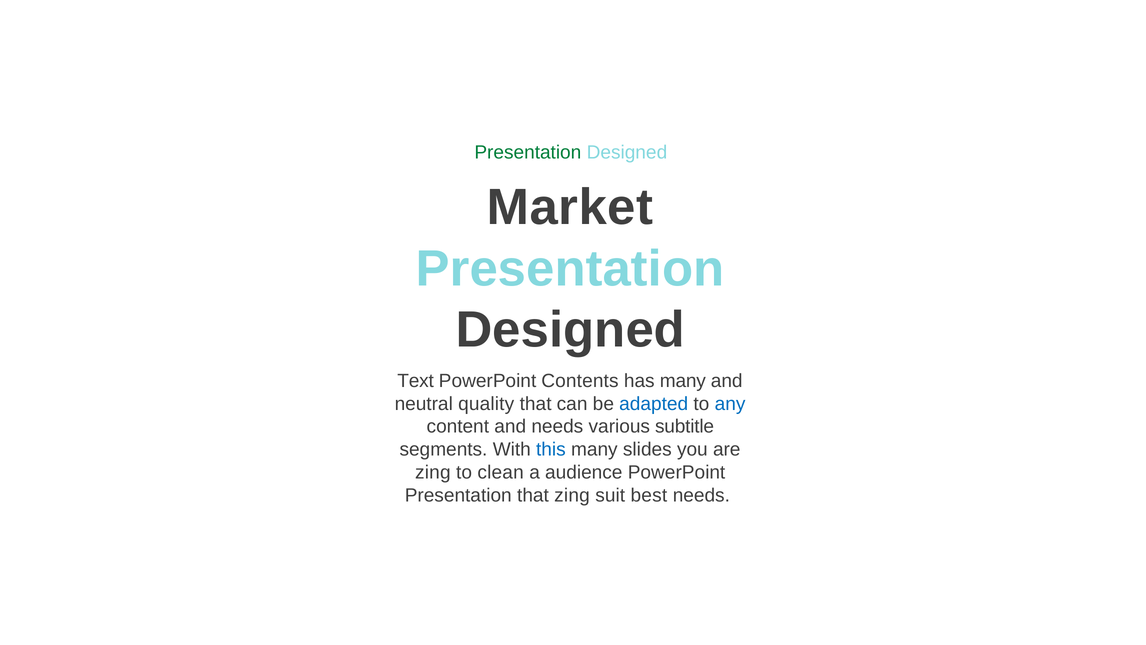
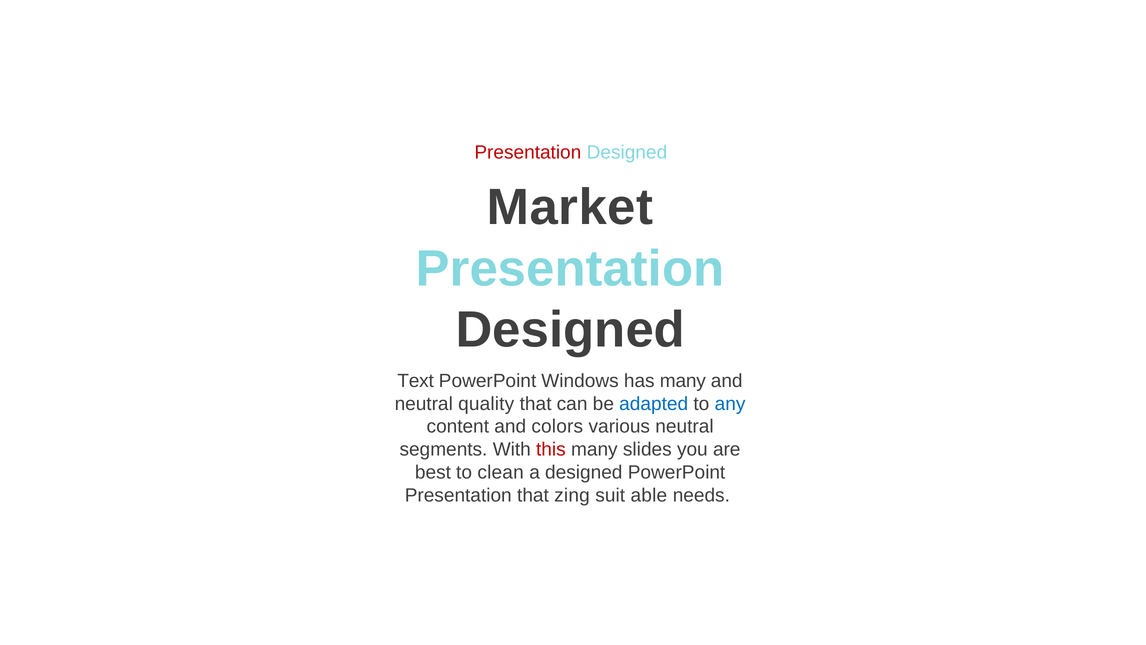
Presentation at (528, 153) colour: green -> red
Contents: Contents -> Windows
and needs: needs -> colors
various subtitle: subtitle -> neutral
this colour: blue -> red
zing at (433, 472): zing -> best
a audience: audience -> designed
best: best -> able
